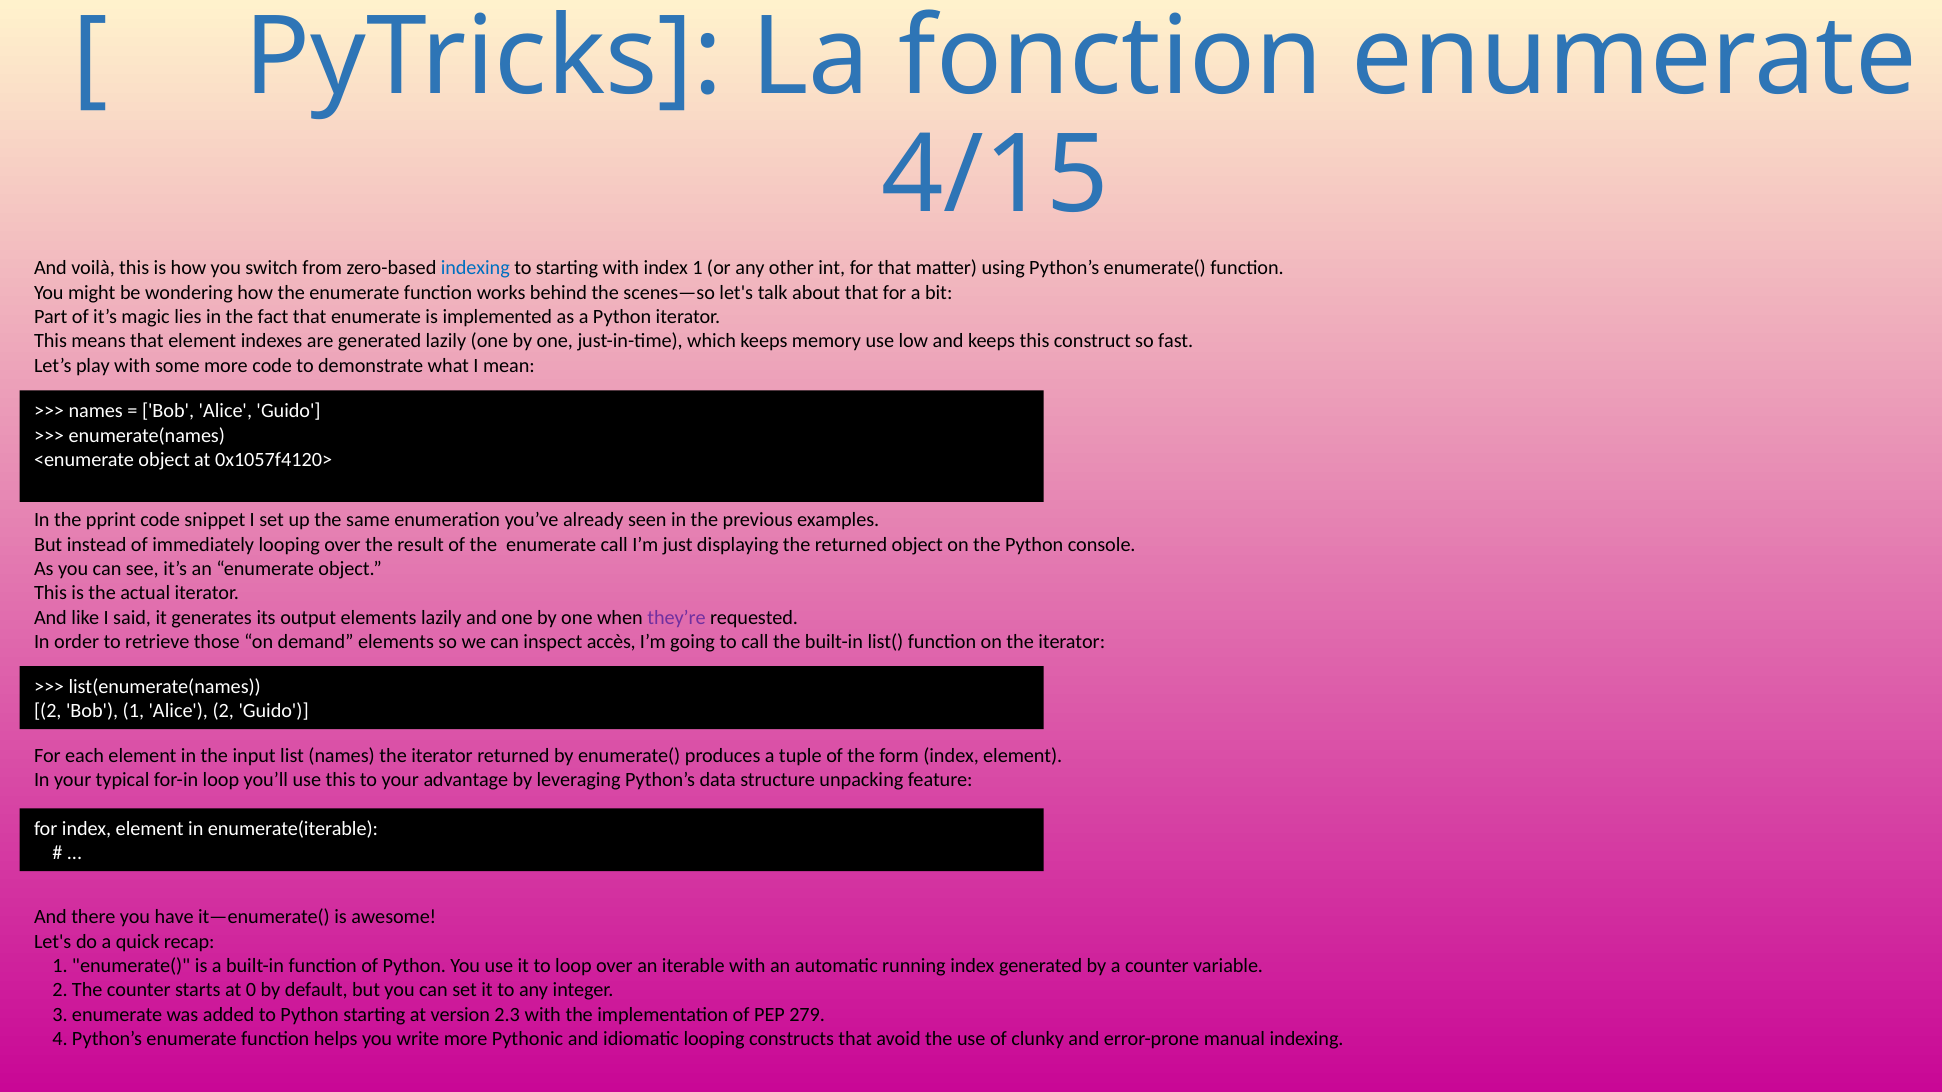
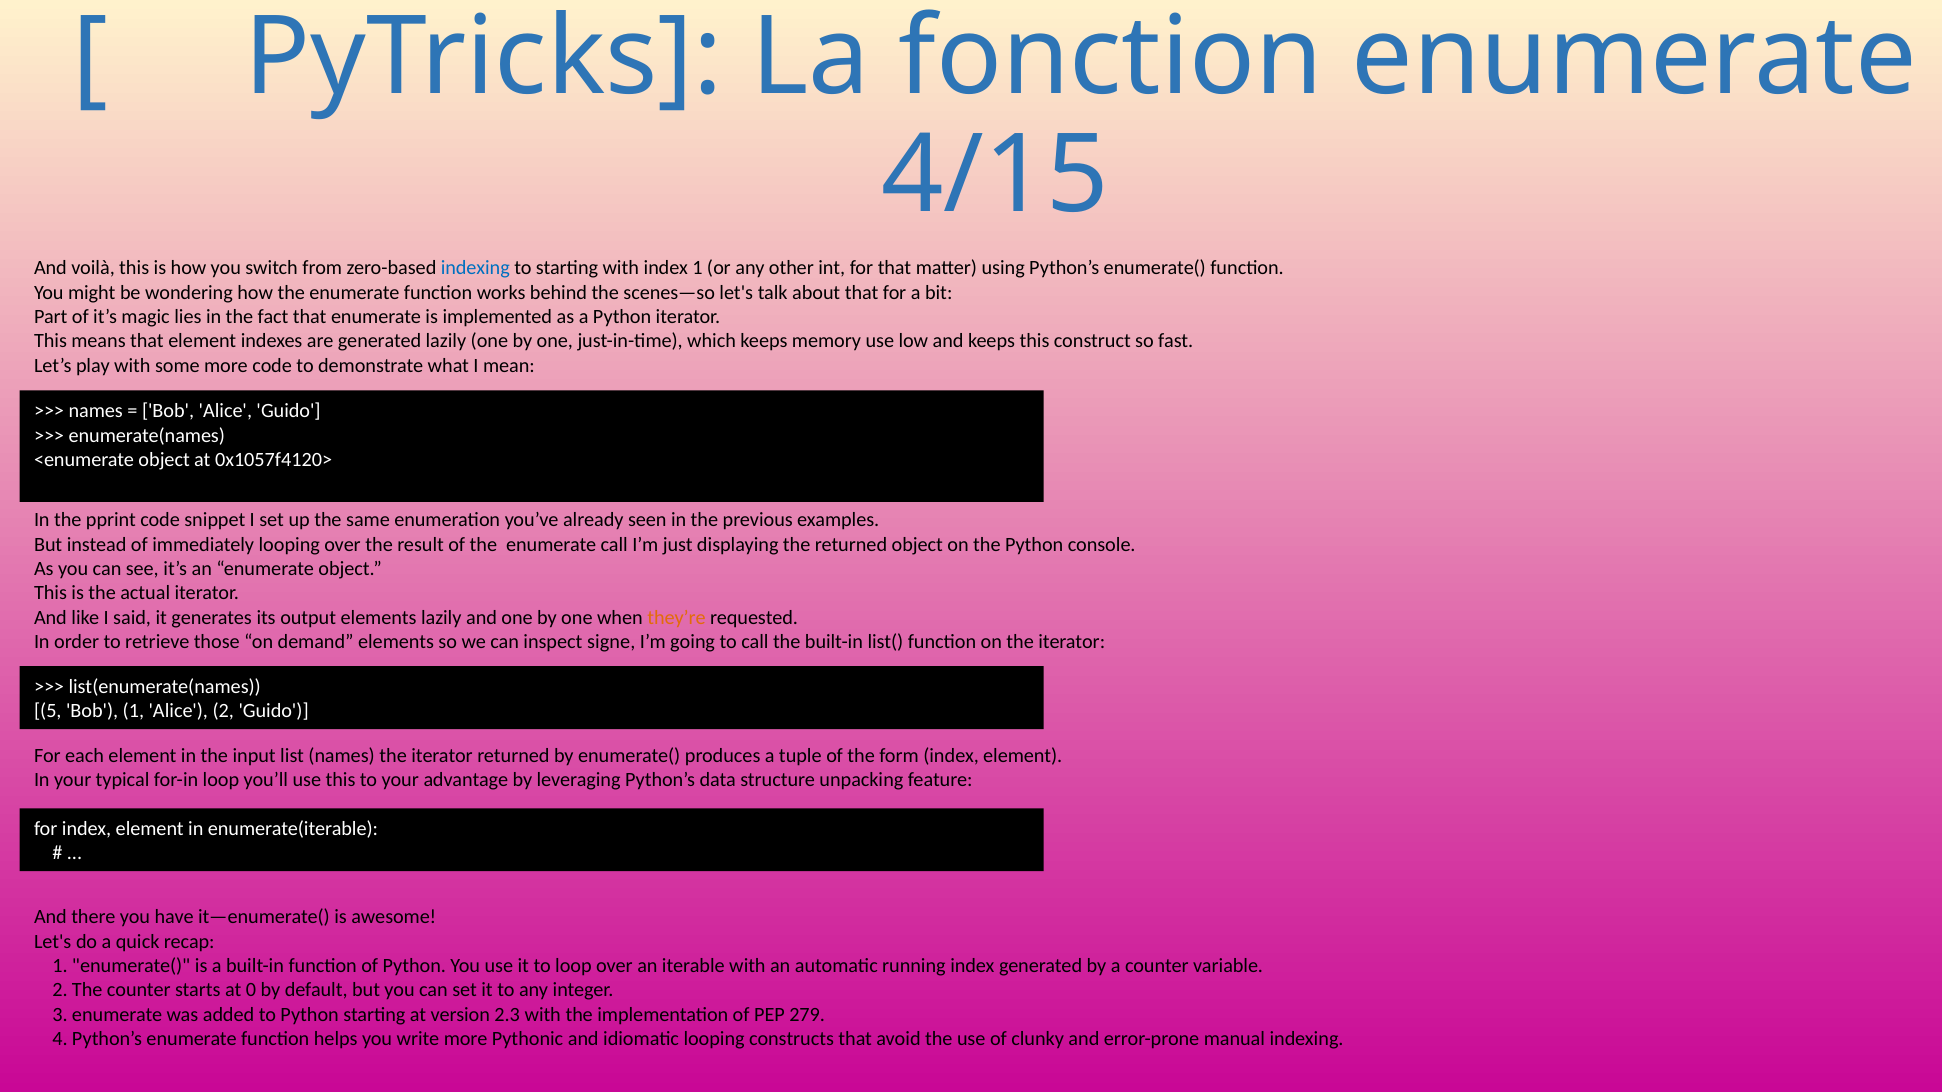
they’re colour: purple -> orange
accès: accès -> signe
2 at (48, 711): 2 -> 5
